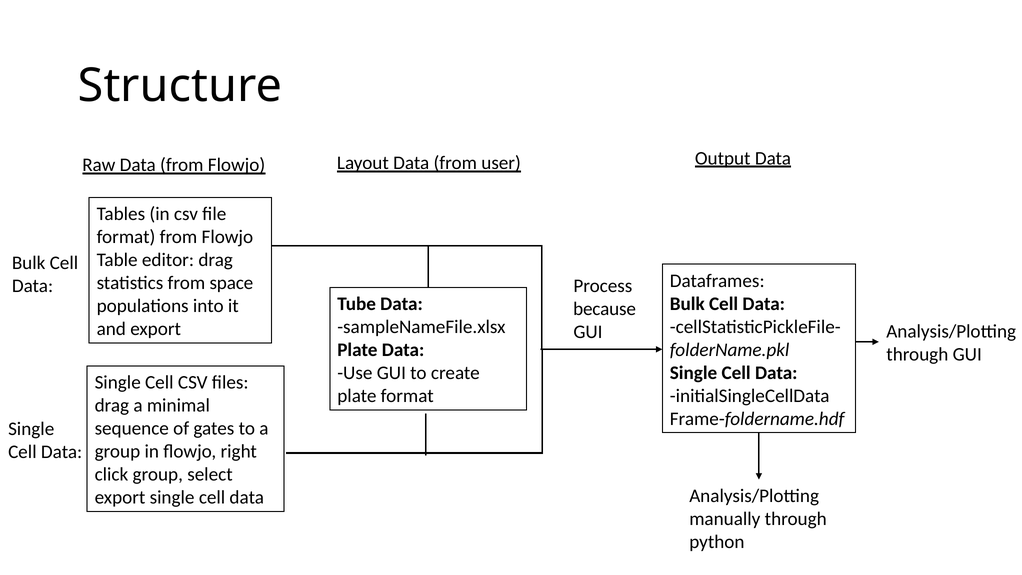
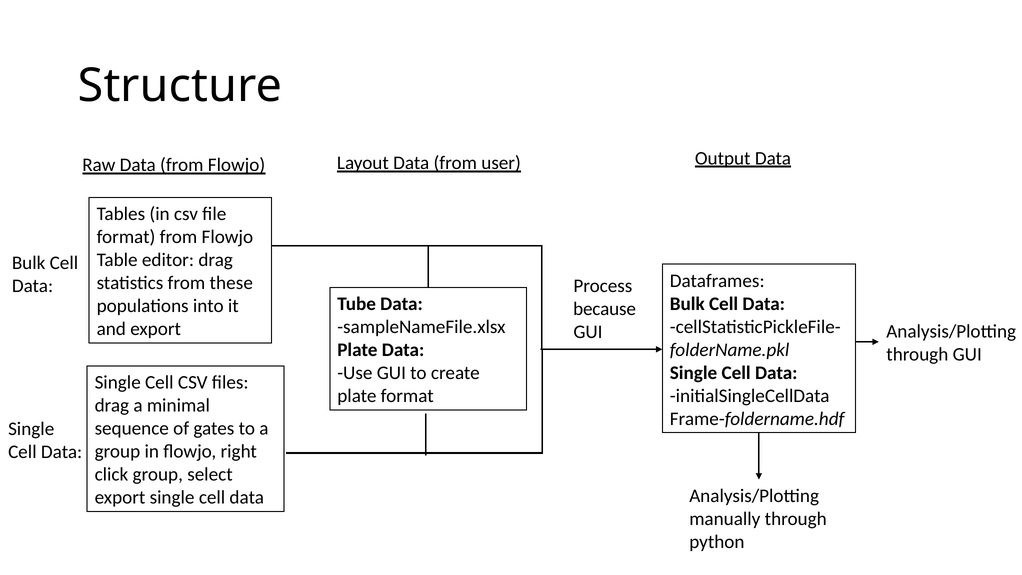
space: space -> these
